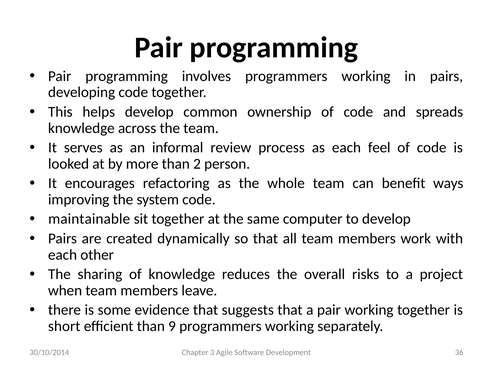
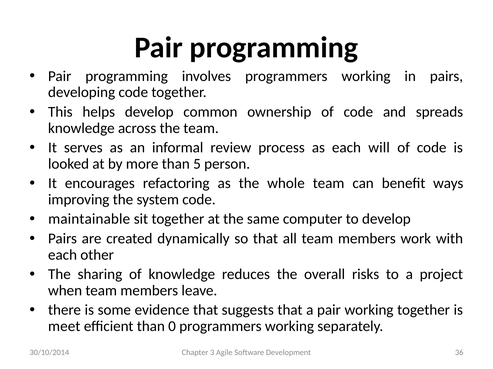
feel: feel -> will
2: 2 -> 5
short: short -> meet
9: 9 -> 0
